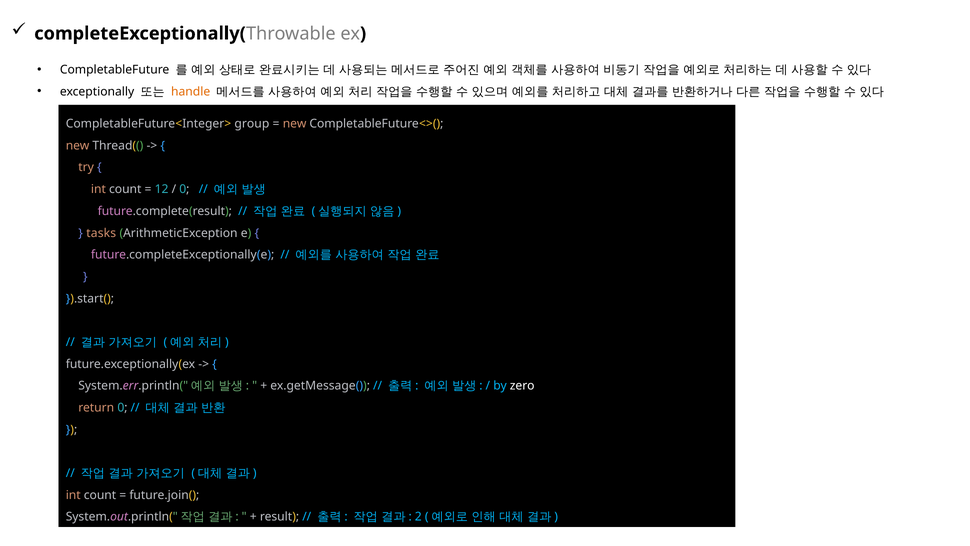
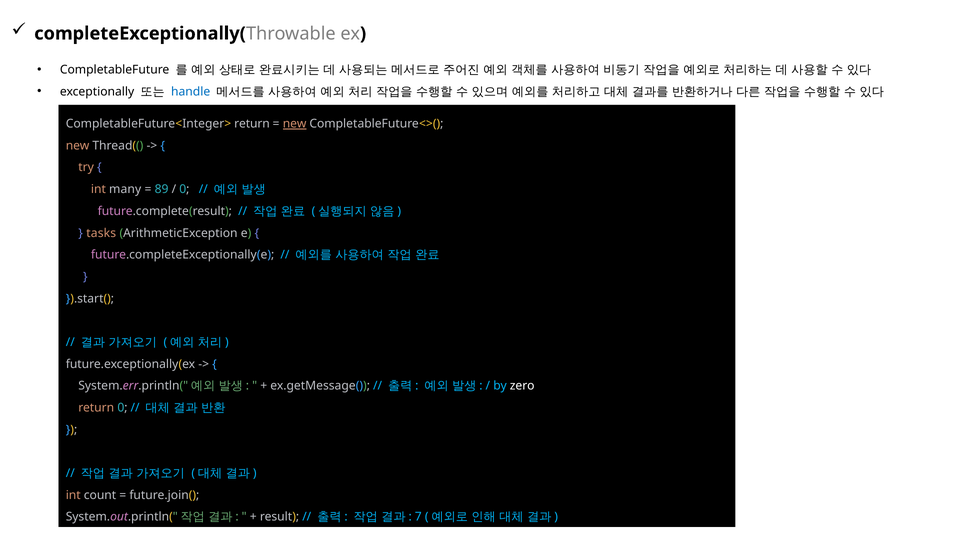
handle colour: orange -> blue
CompletableFuture<Integer> group: group -> return
new at (295, 124) underline: none -> present
count at (125, 189): count -> many
12: 12 -> 89
2: 2 -> 7
